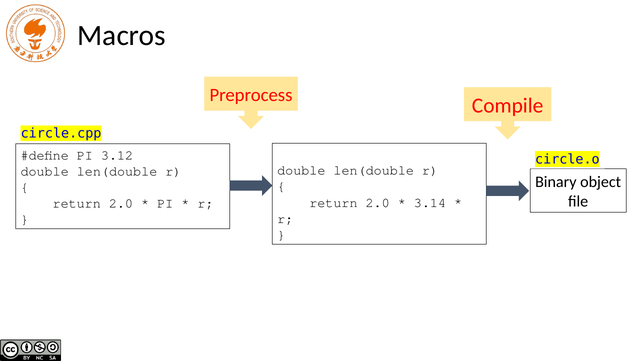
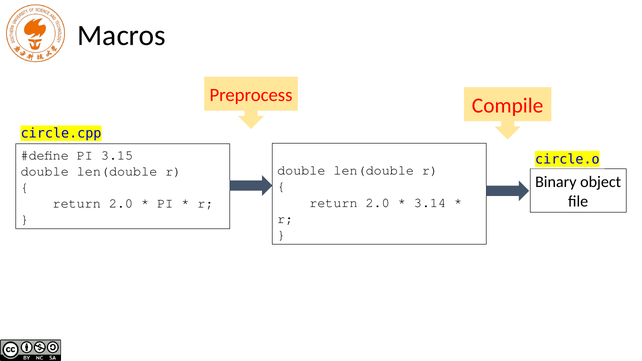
3.12: 3.12 -> 3.15
